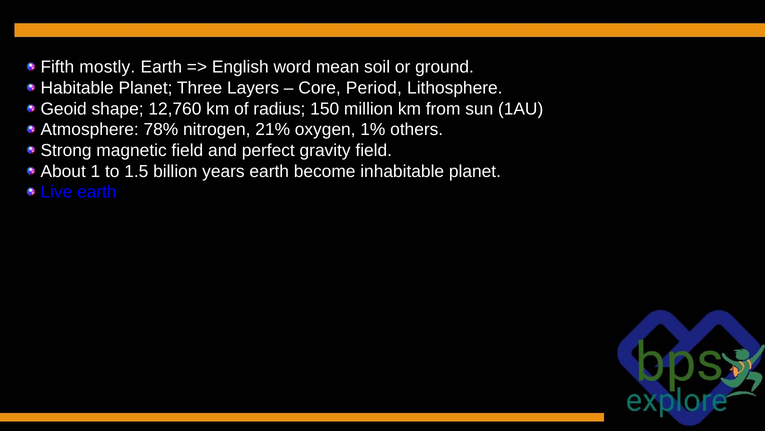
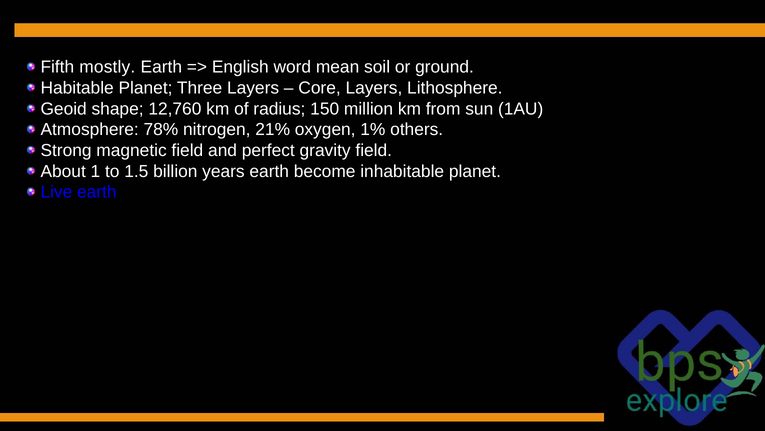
Core Period: Period -> Layers
